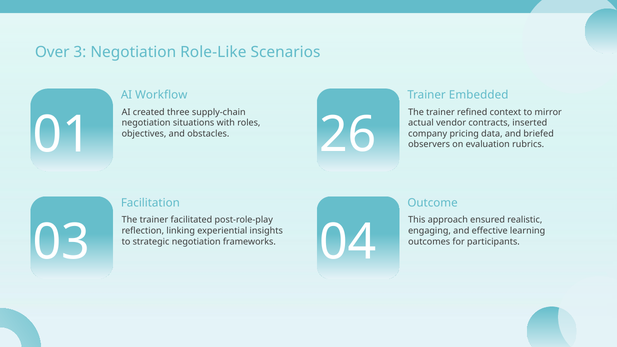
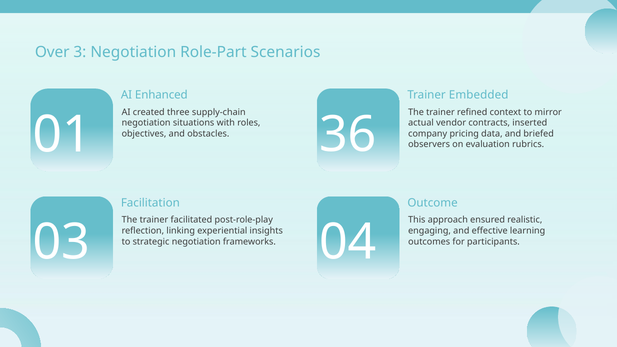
Role-Like: Role-Like -> Role-Part
Workflow: Workflow -> Enhanced
26: 26 -> 36
